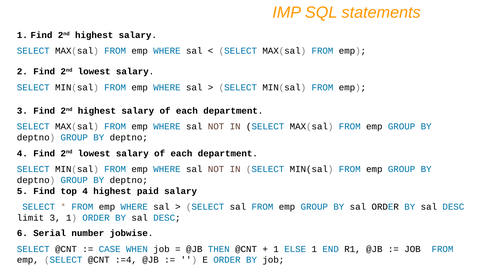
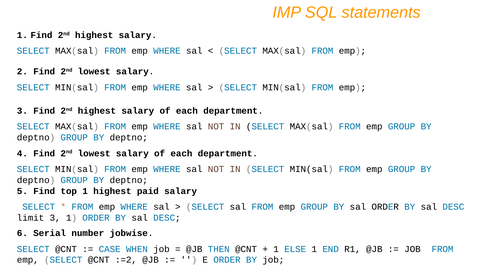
top 4: 4 -> 1
:=4: :=4 -> :=2
